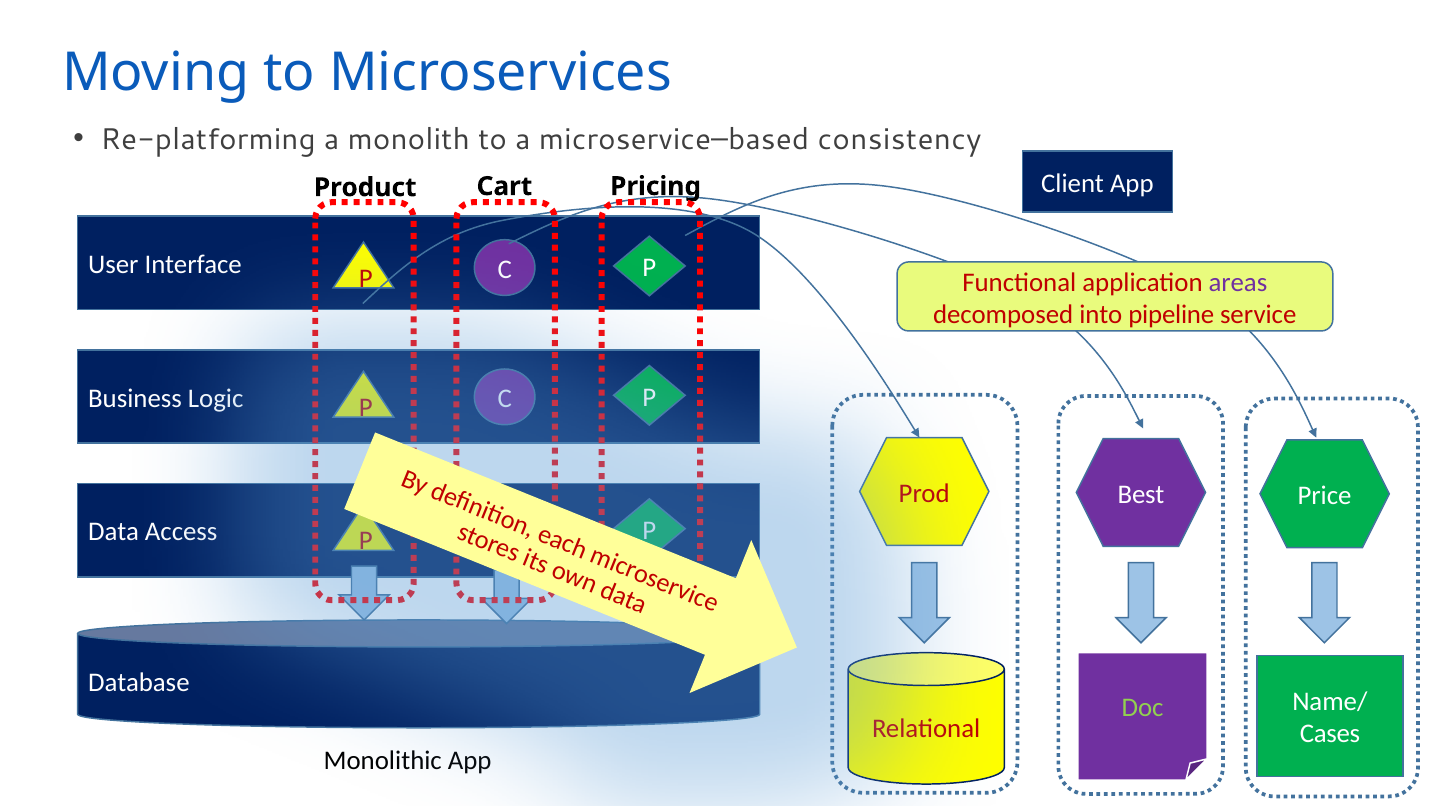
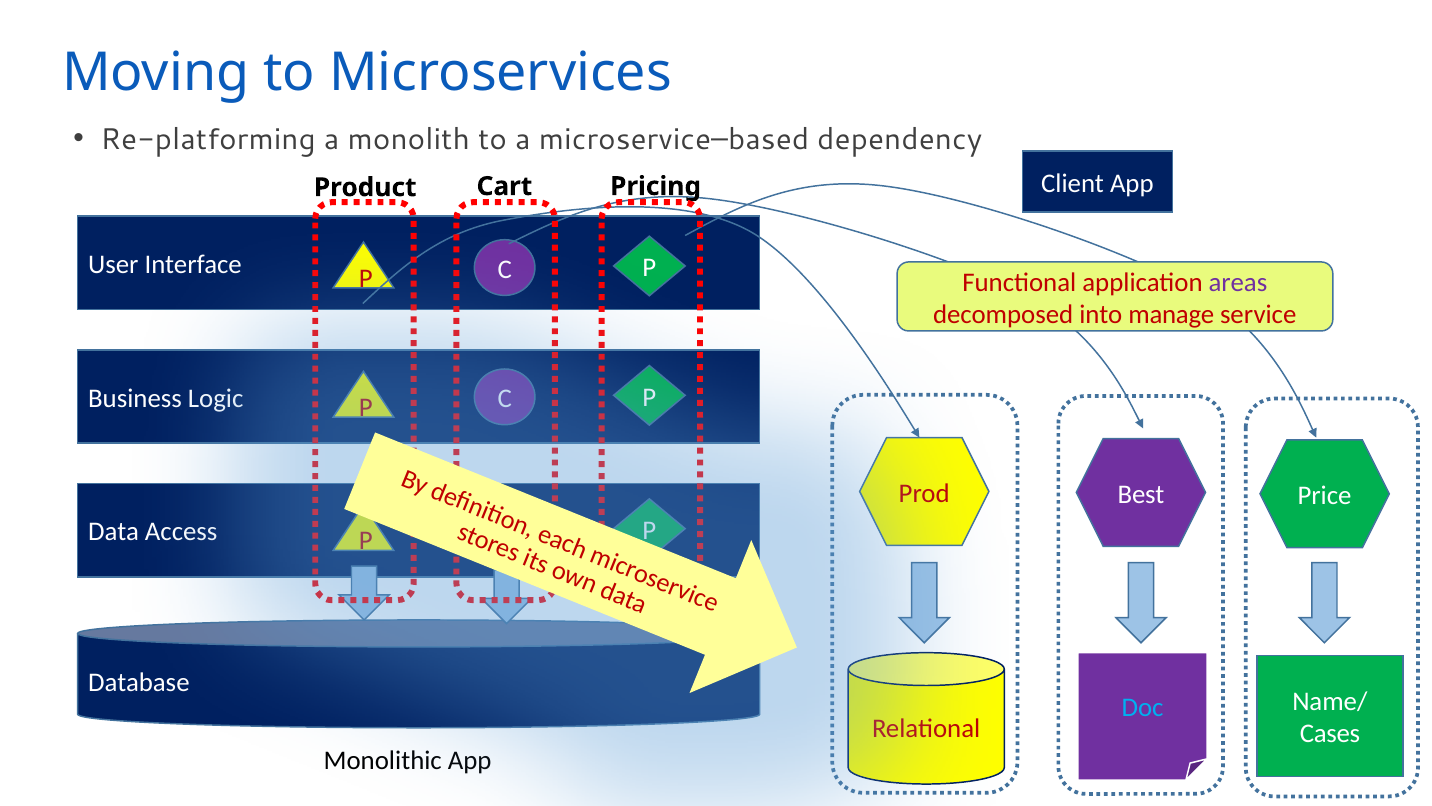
consistency: consistency -> dependency
pipeline: pipeline -> manage
Doc colour: light green -> light blue
